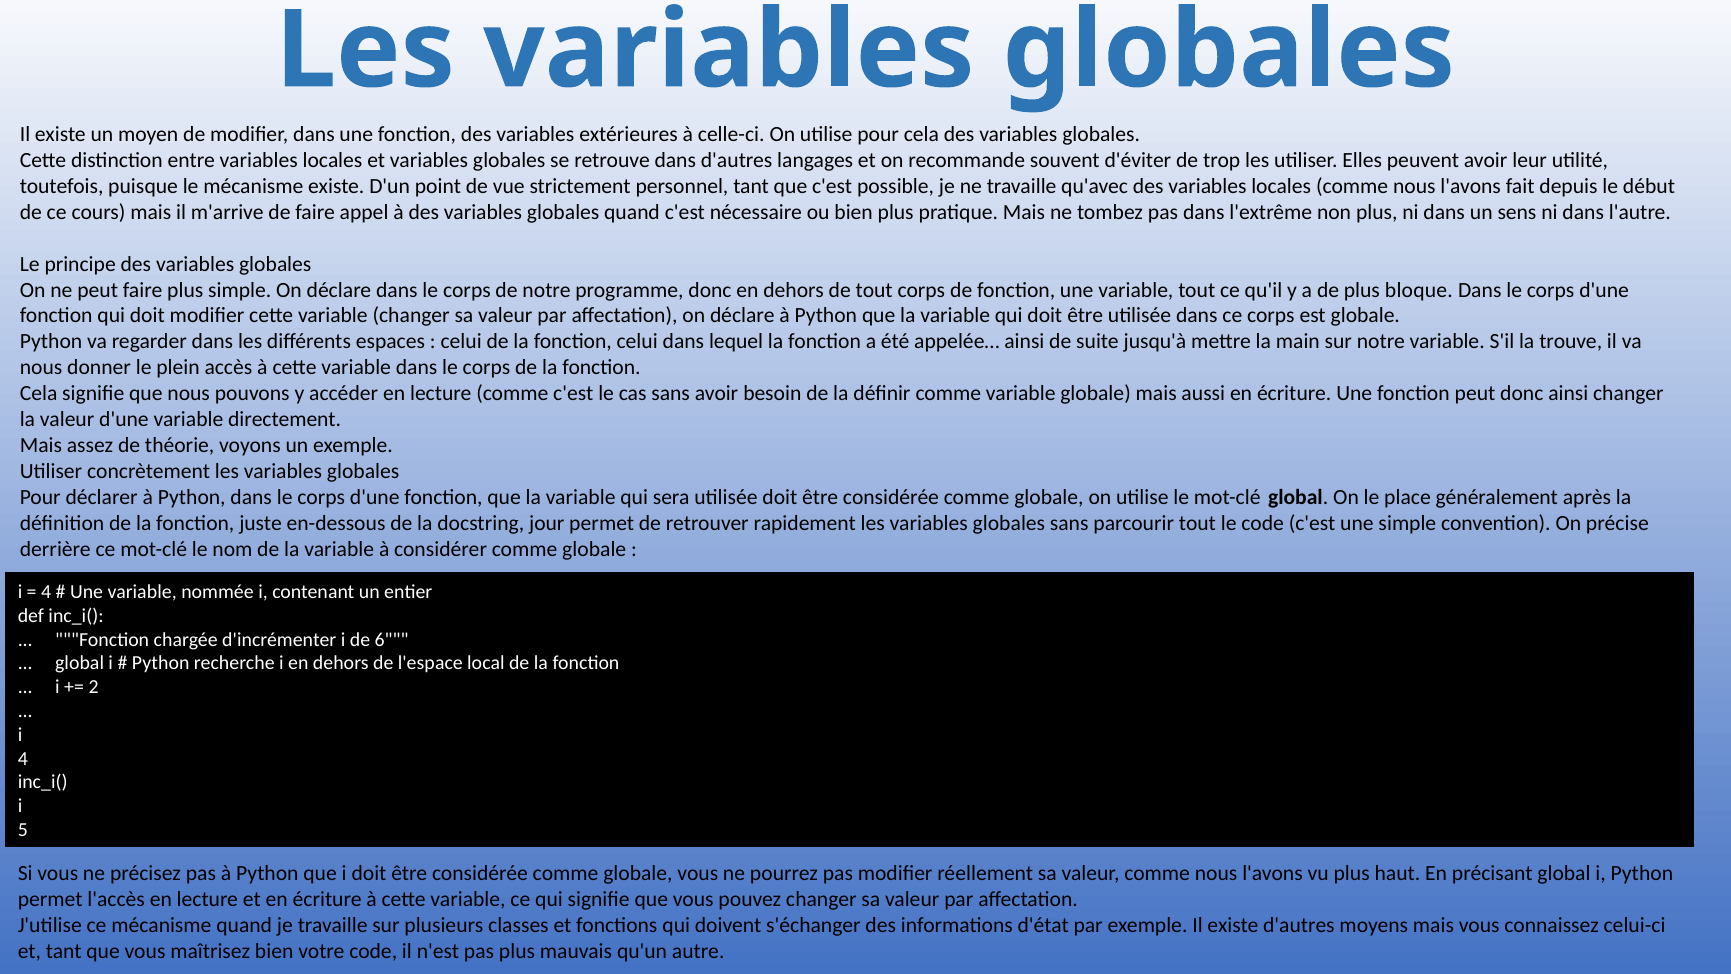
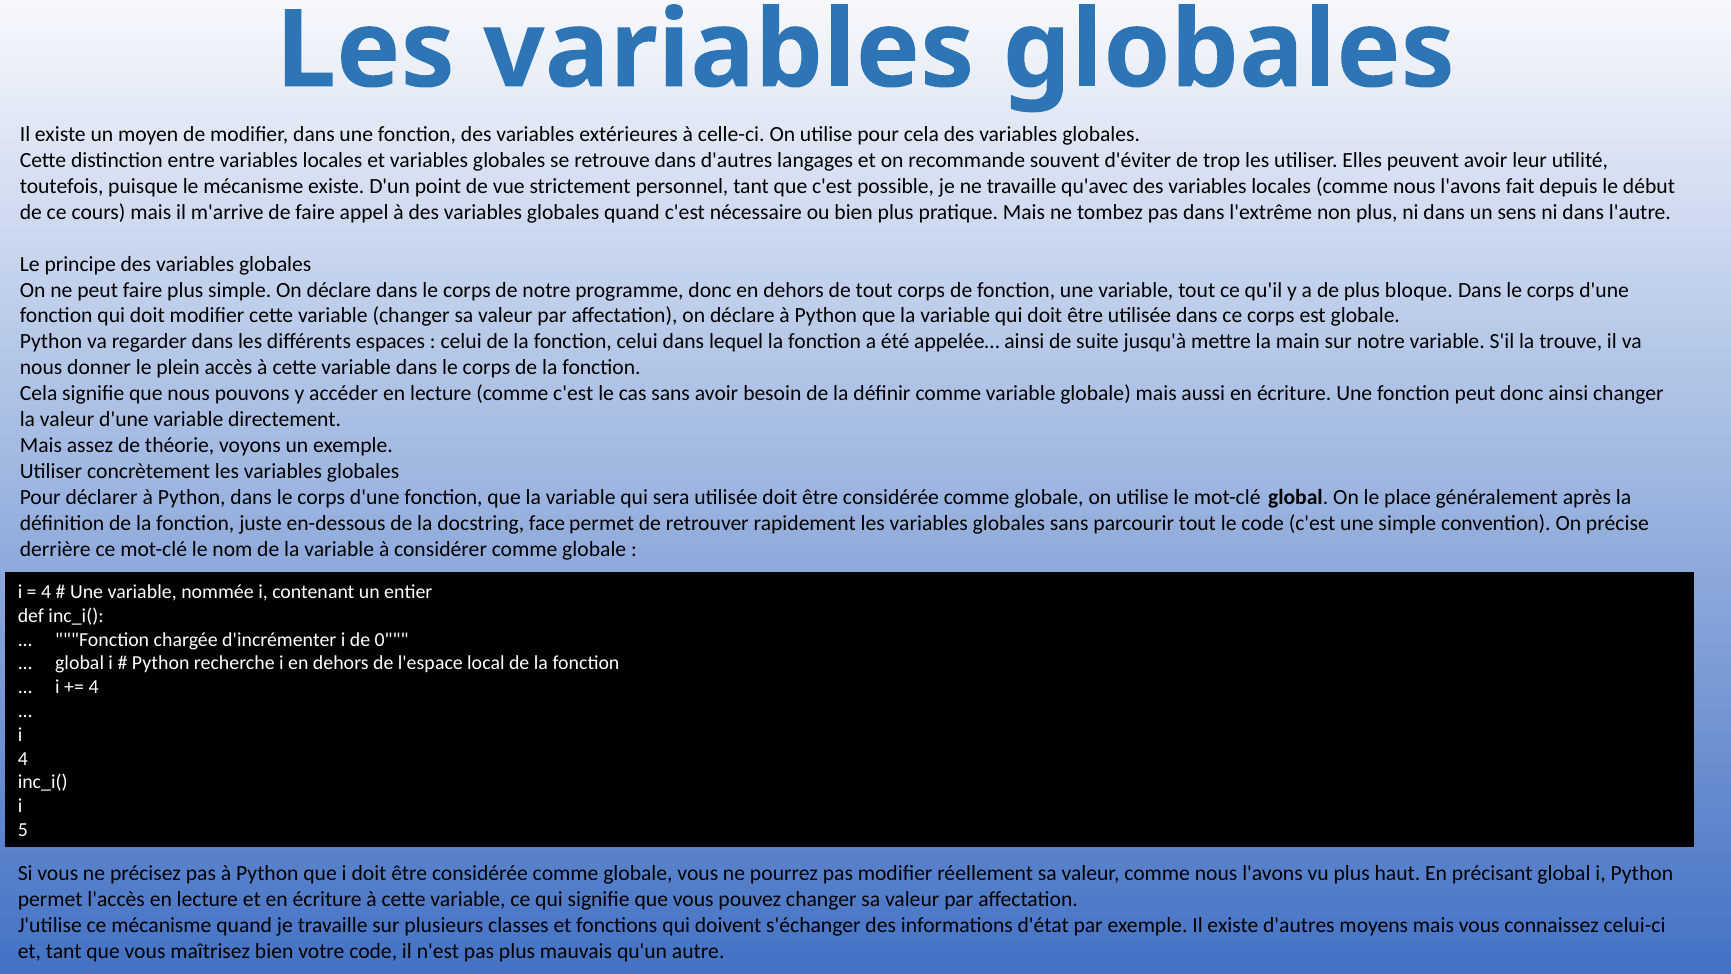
jour: jour -> face
6: 6 -> 0
2 at (94, 687): 2 -> 4
